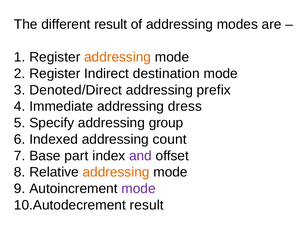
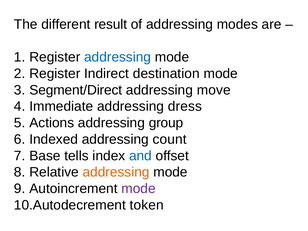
addressing at (118, 57) colour: orange -> blue
Denoted/Direct: Denoted/Direct -> Segment/Direct
prefix: prefix -> move
Specify: Specify -> Actions
part: part -> tells
and colour: purple -> blue
result at (147, 205): result -> token
